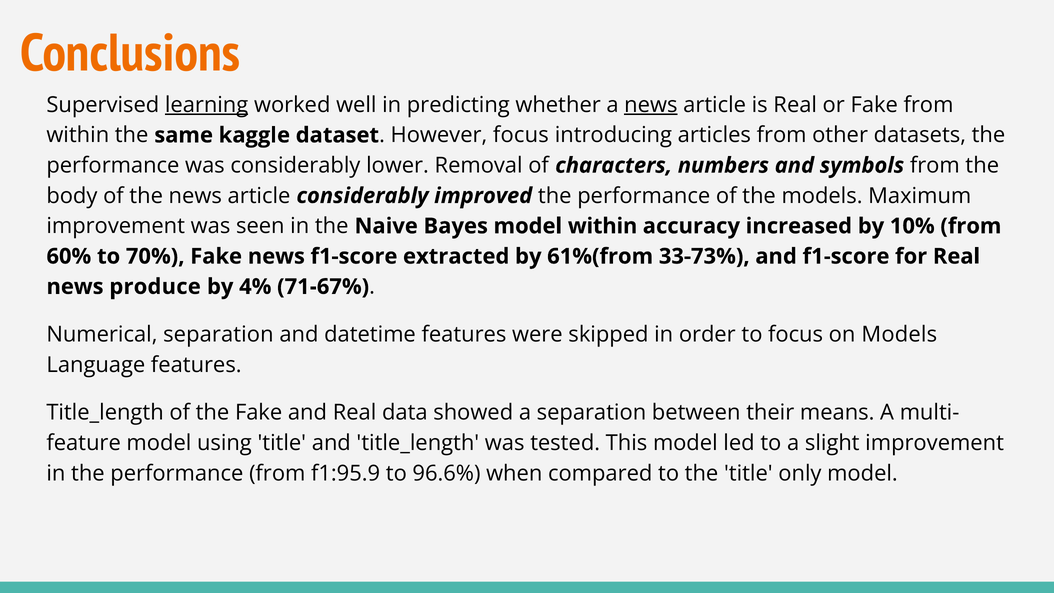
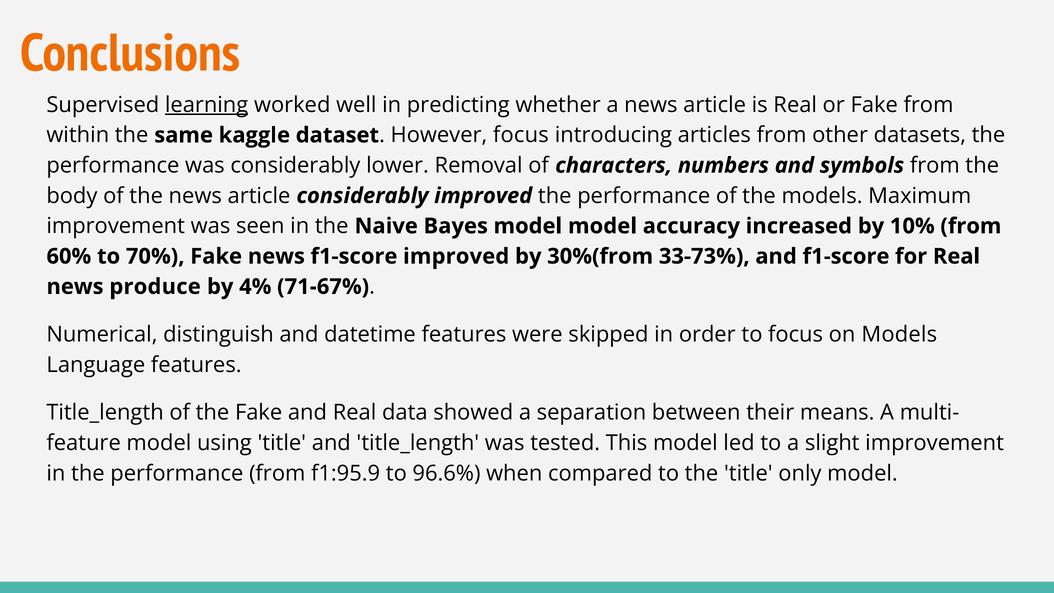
news at (651, 105) underline: present -> none
model within: within -> model
f1-score extracted: extracted -> improved
61%(from: 61%(from -> 30%(from
Numerical separation: separation -> distinguish
